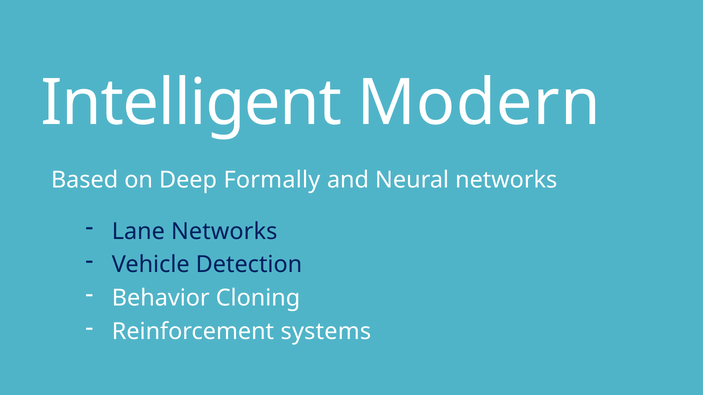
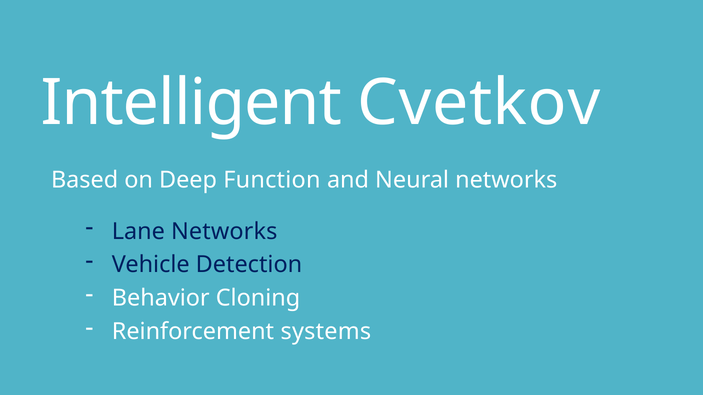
Modern: Modern -> Cvetkov
Formally: Formally -> Function
